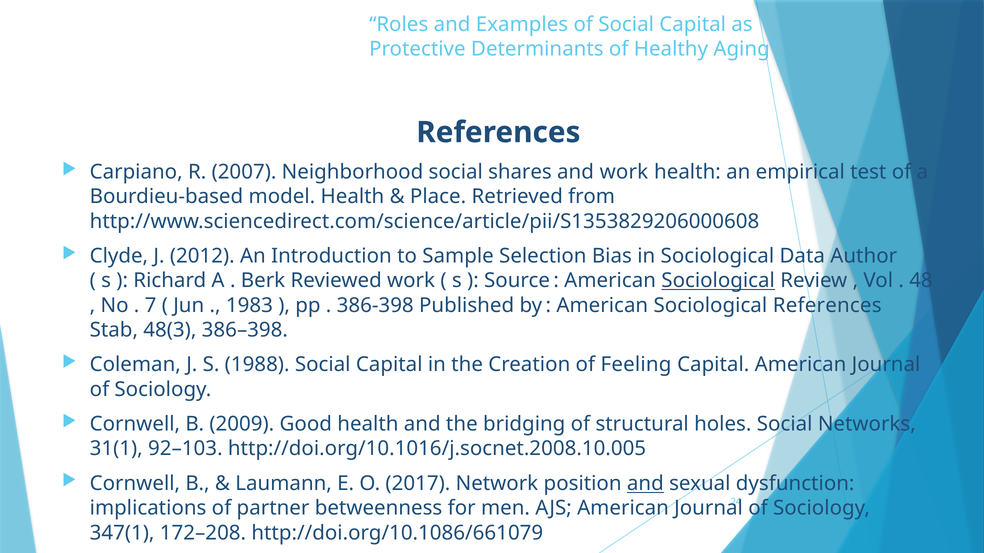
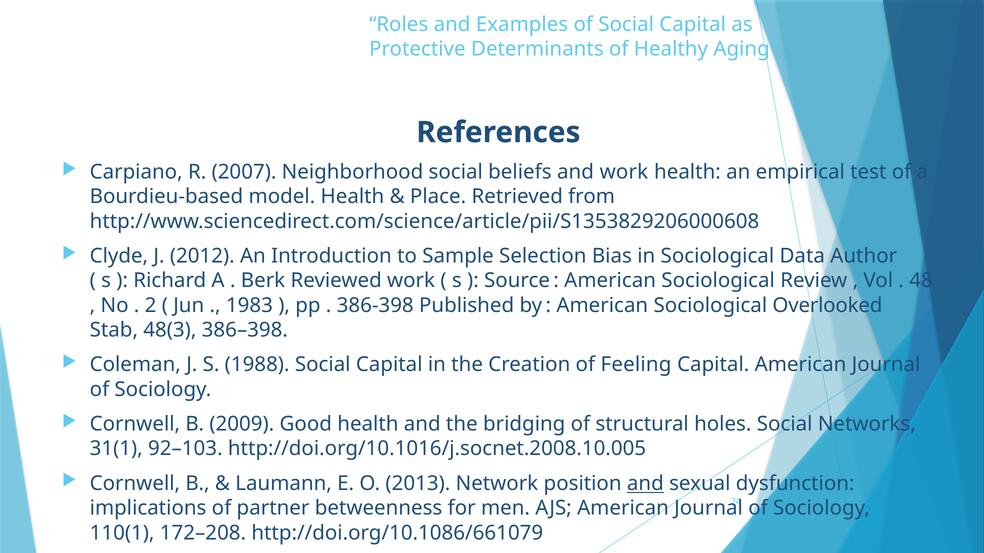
shares: shares -> beliefs
Sociological at (718, 281) underline: present -> none
7: 7 -> 2
Sociological References: References -> Overlooked
2017: 2017 -> 2013
347(1: 347(1 -> 110(1
